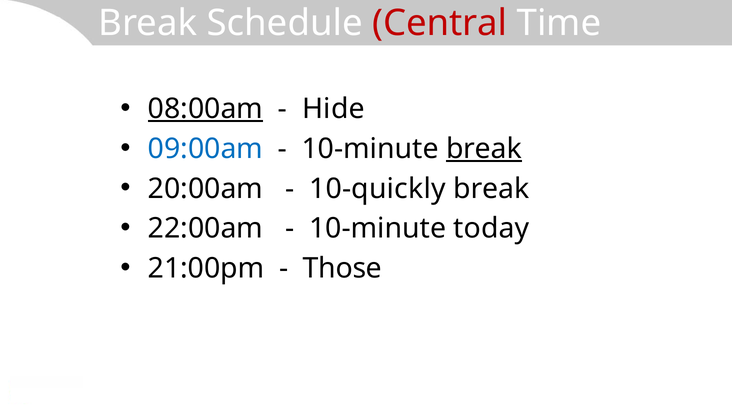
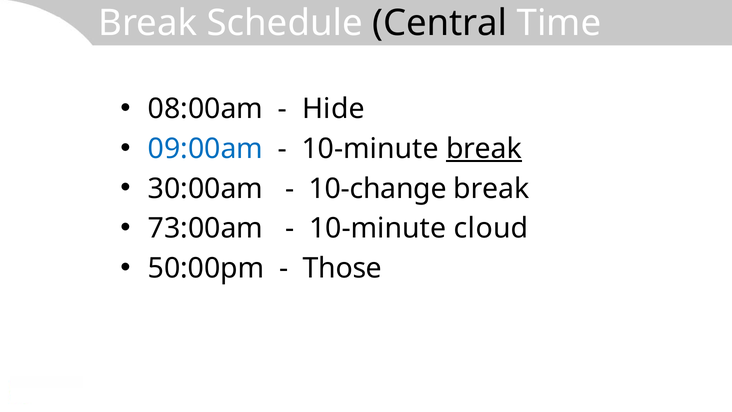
Central colour: red -> black
08:00am underline: present -> none
20:00am: 20:00am -> 30:00am
10-quickly: 10-quickly -> 10-change
22:00am: 22:00am -> 73:00am
today: today -> cloud
21:00pm: 21:00pm -> 50:00pm
